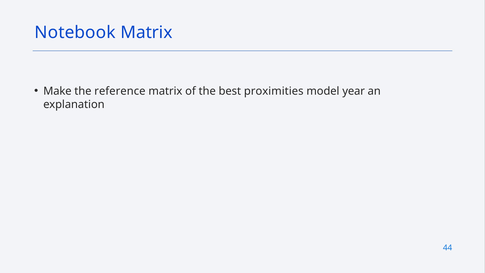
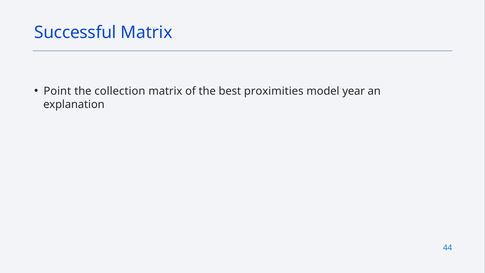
Notebook: Notebook -> Successful
Make: Make -> Point
reference: reference -> collection
